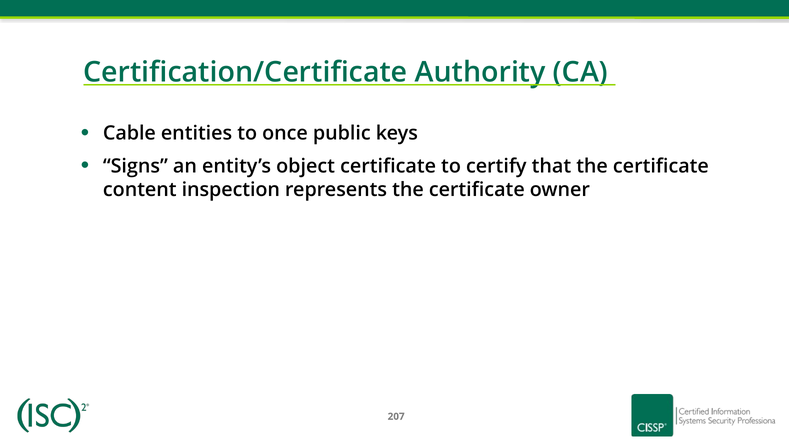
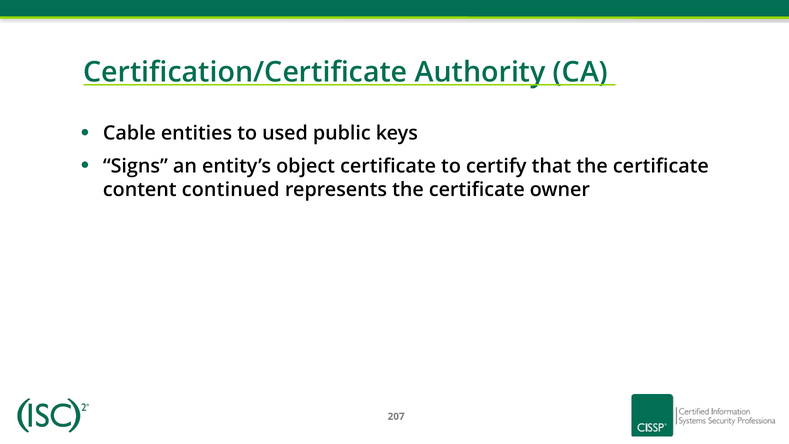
once: once -> used
inspection: inspection -> continued
